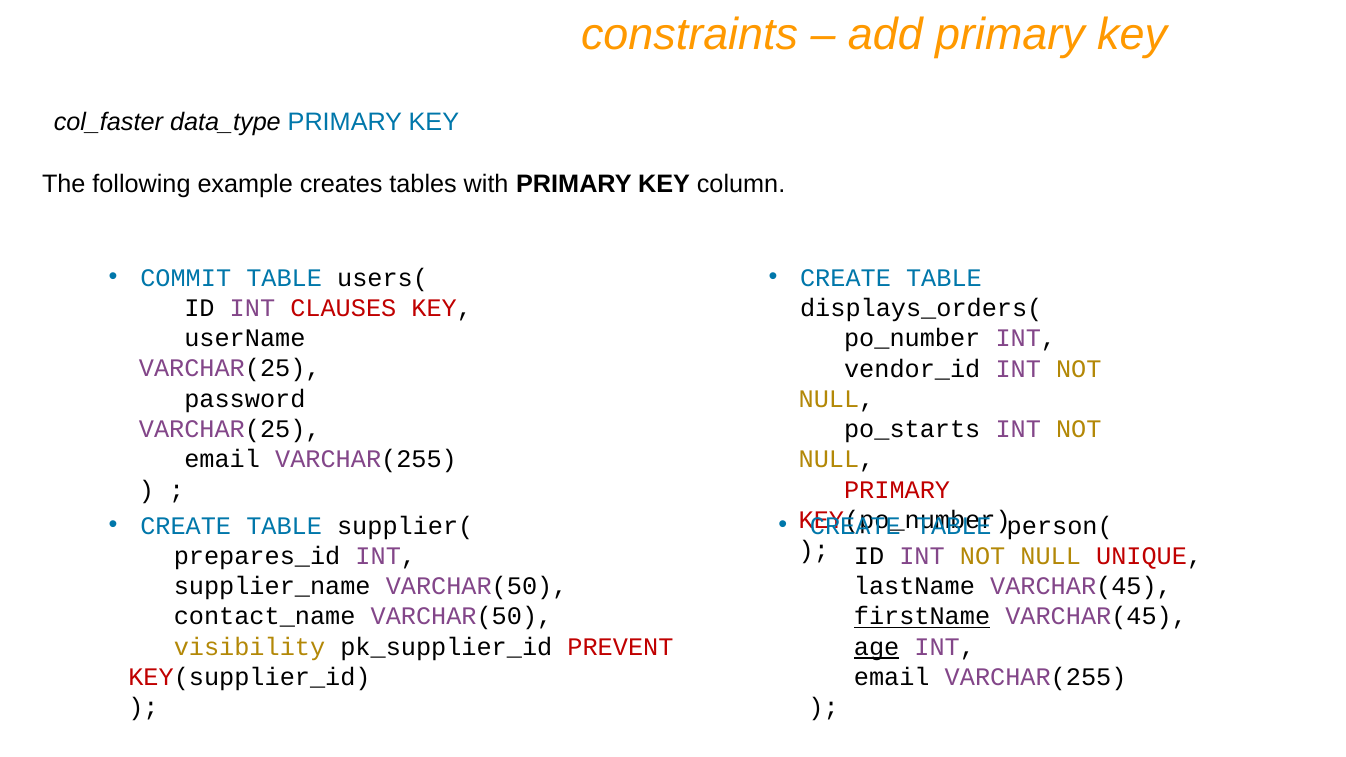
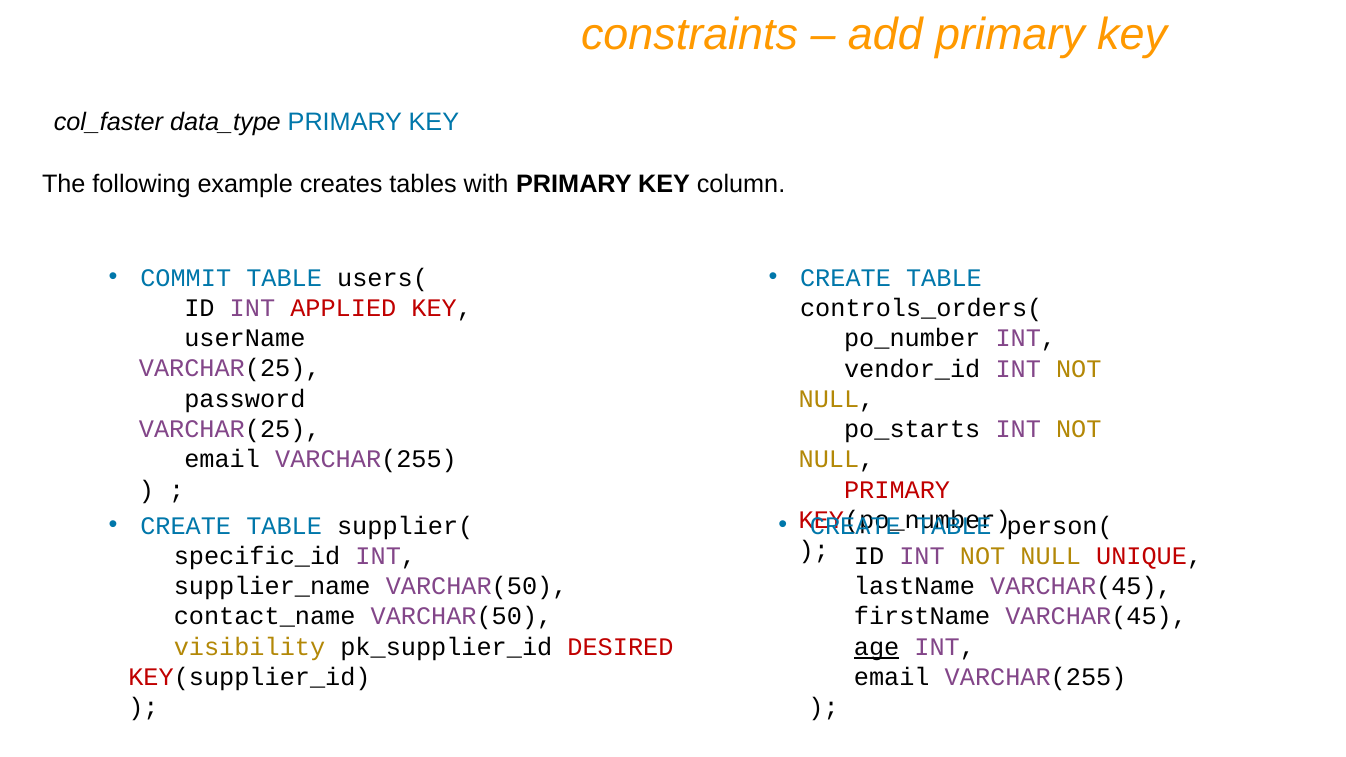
CLAUSES: CLAUSES -> APPLIED
displays_orders(: displays_orders( -> controls_orders(
prepares_id: prepares_id -> specific_id
firstName underline: present -> none
PREVENT: PREVENT -> DESIRED
